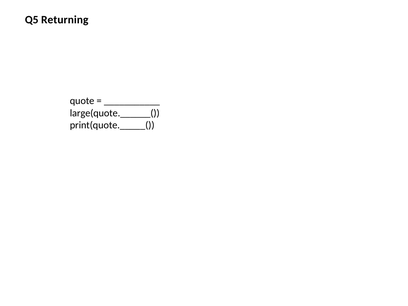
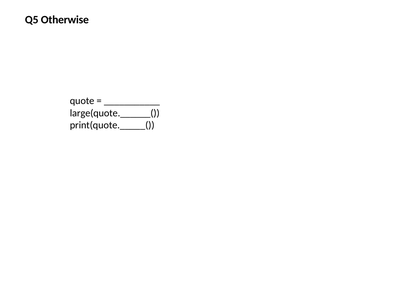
Returning: Returning -> Otherwise
